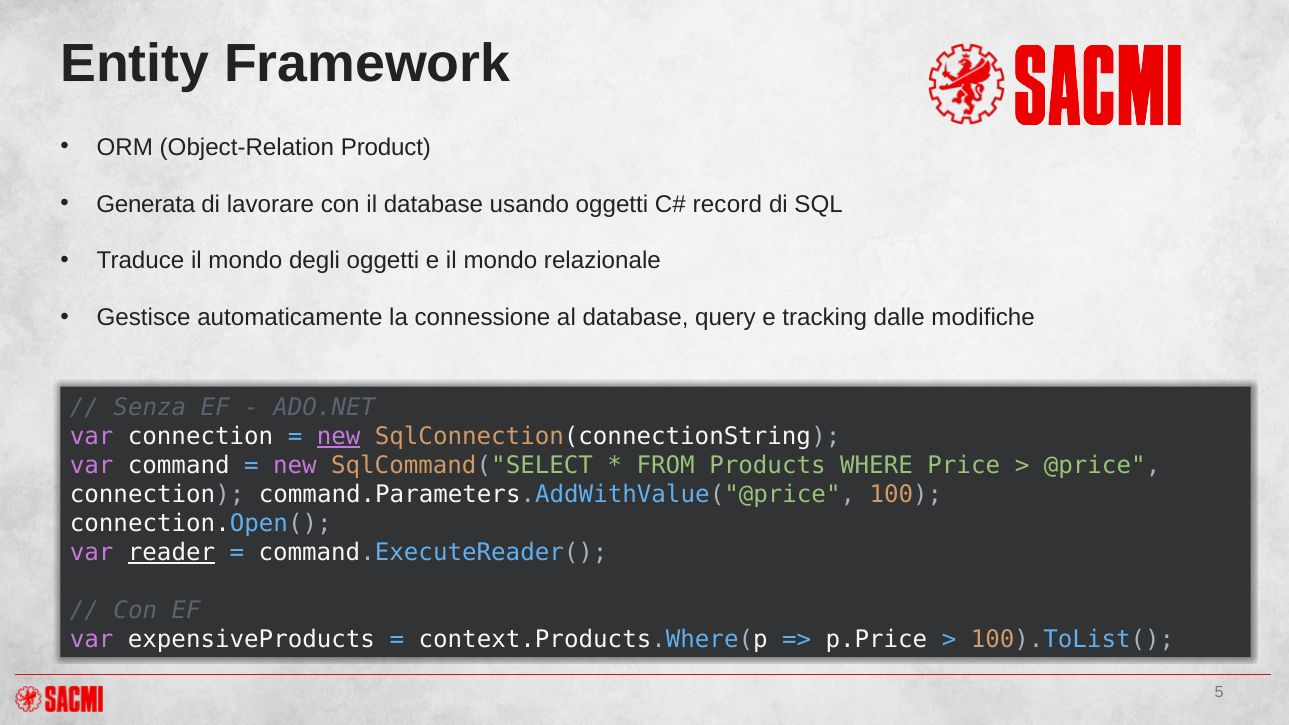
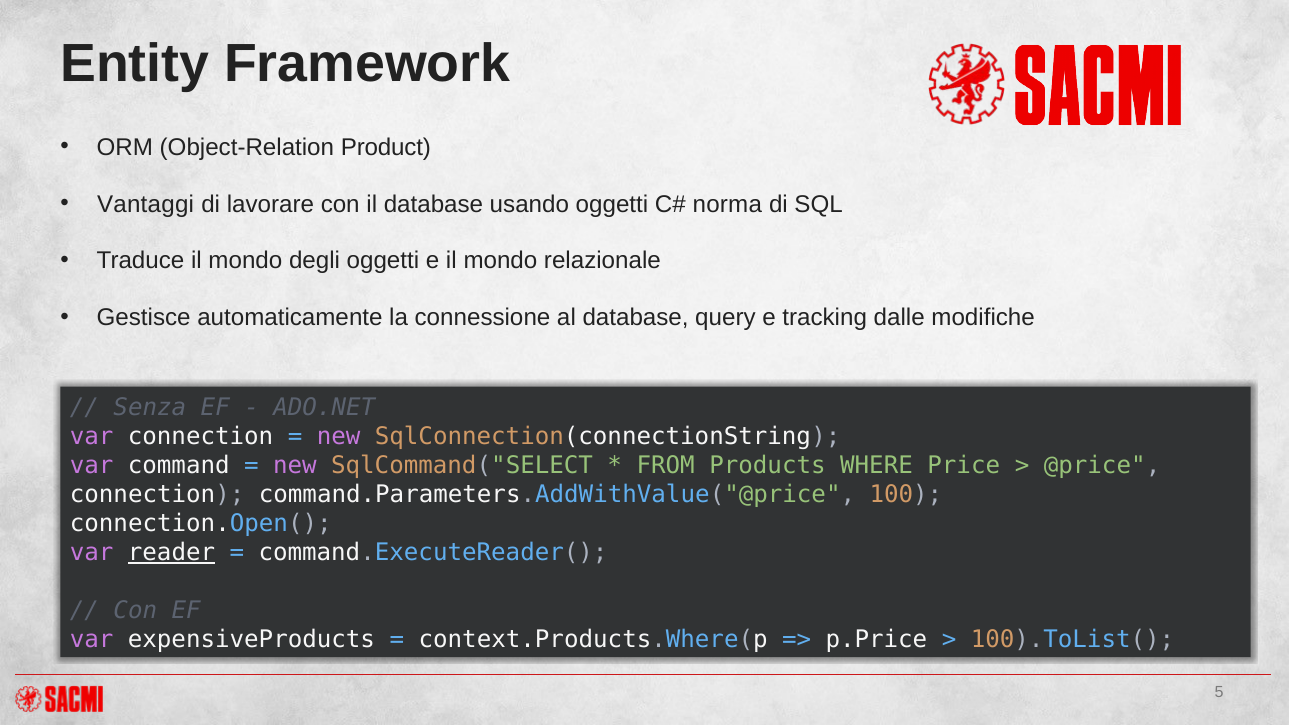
Generata: Generata -> Vantaggi
record: record -> norma
new at (339, 437) underline: present -> none
